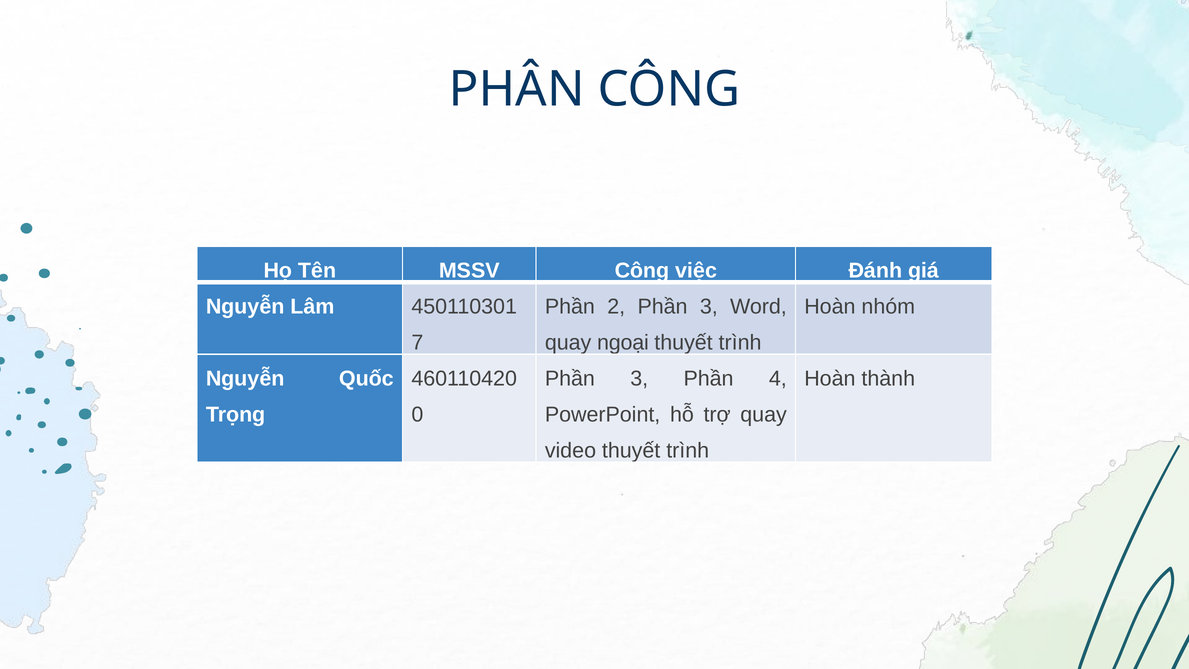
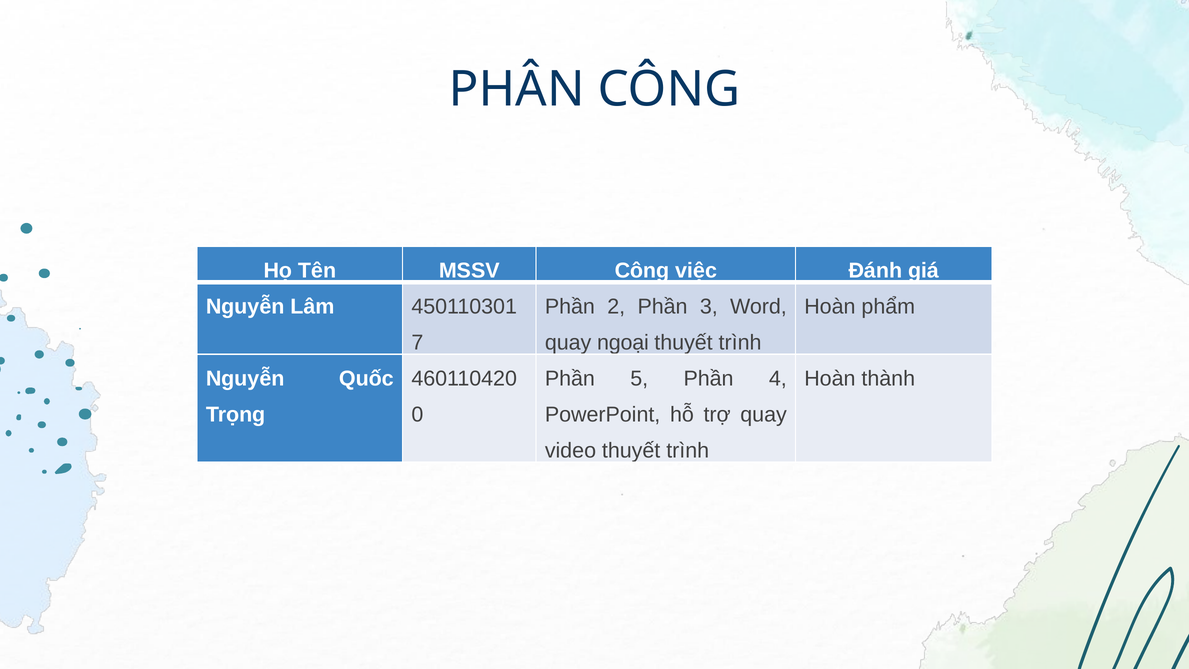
nhóm: nhóm -> phẩm
3 at (639, 378): 3 -> 5
